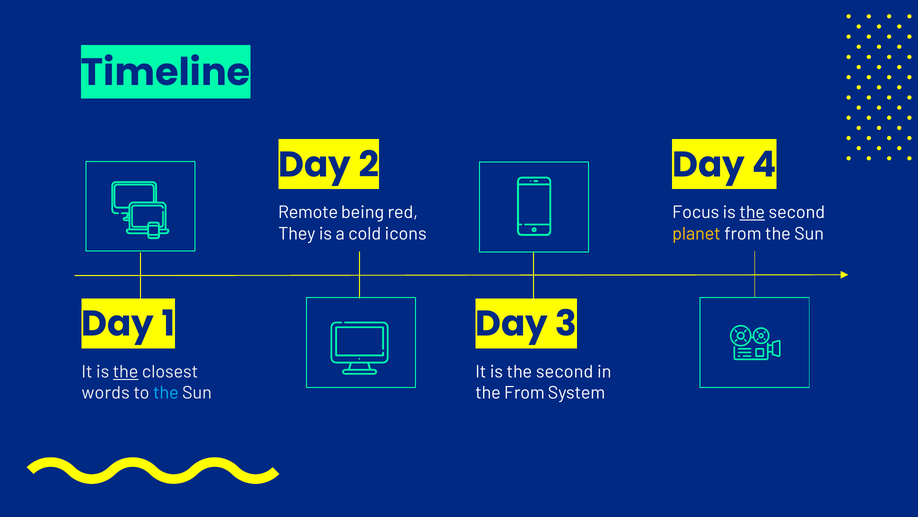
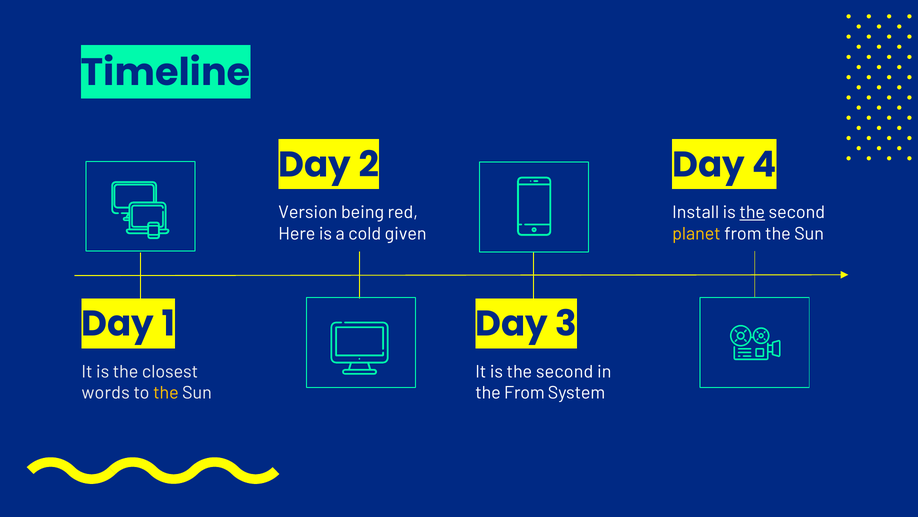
Remote: Remote -> Version
Focus: Focus -> Install
They: They -> Here
icons: icons -> given
the at (126, 371) underline: present -> none
the at (166, 393) colour: light blue -> yellow
